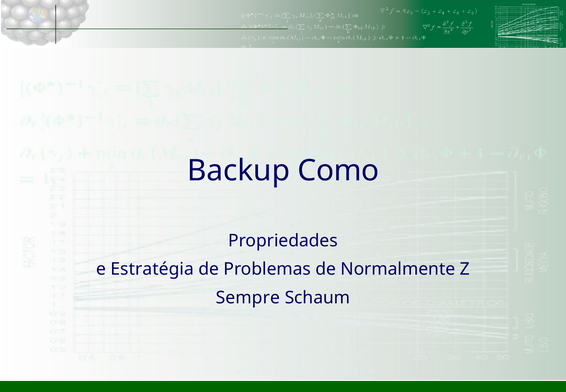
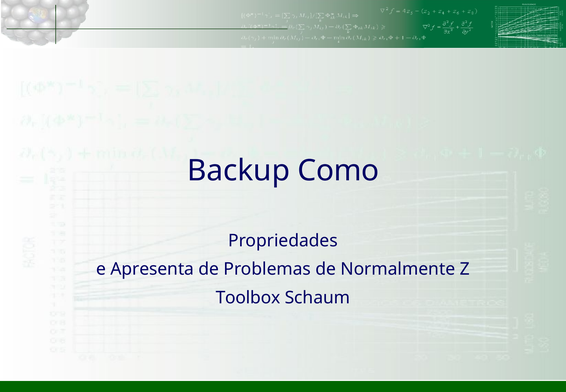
Estratégia: Estratégia -> Apresenta
Sempre: Sempre -> Toolbox
